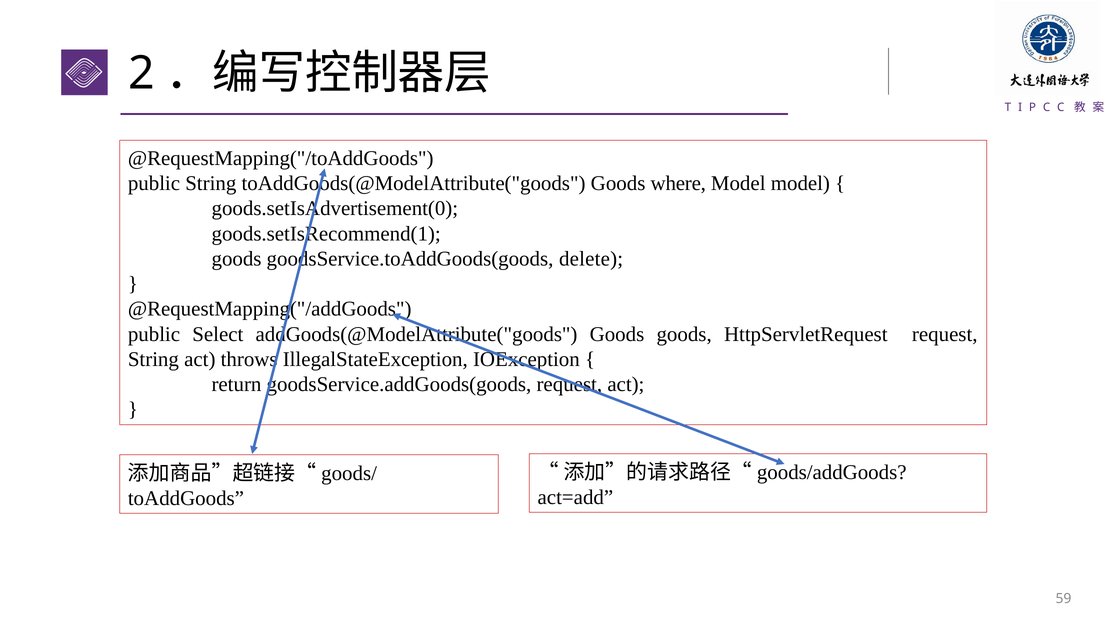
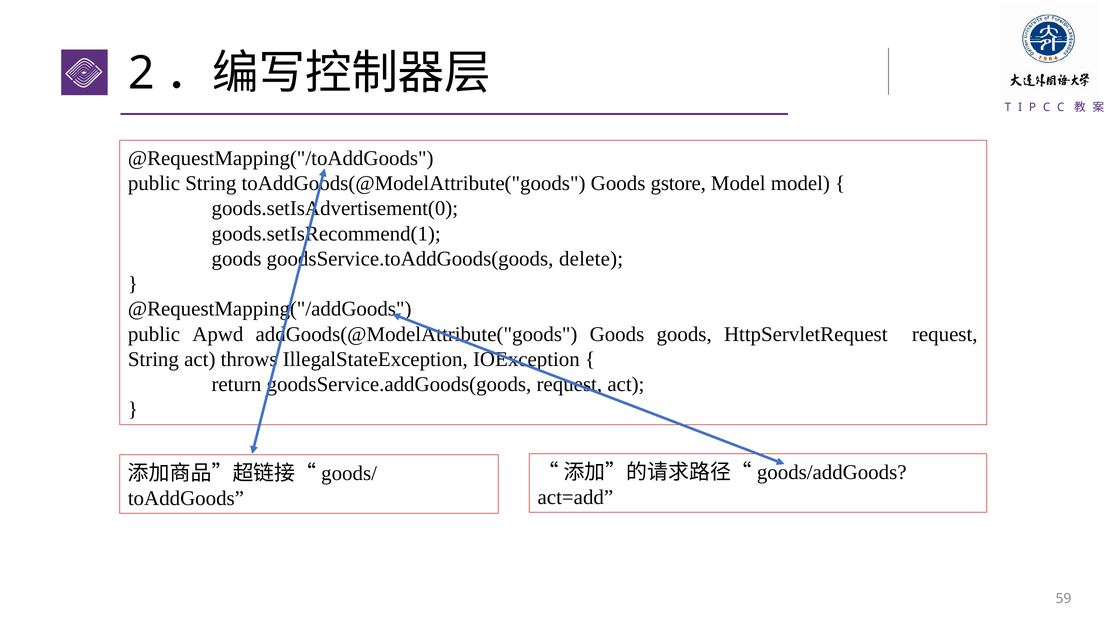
where: where -> gstore
Select: Select -> Apwd
